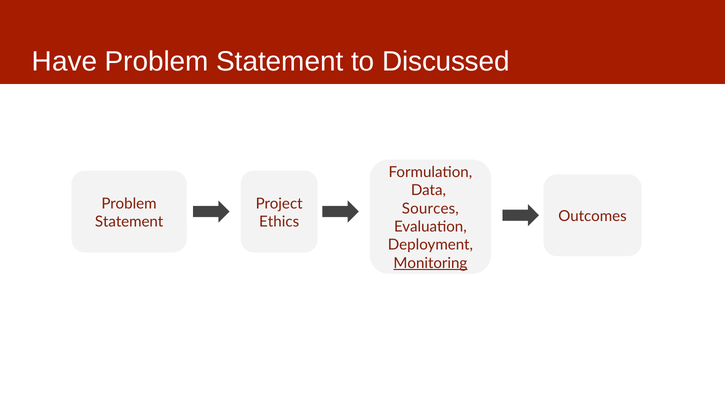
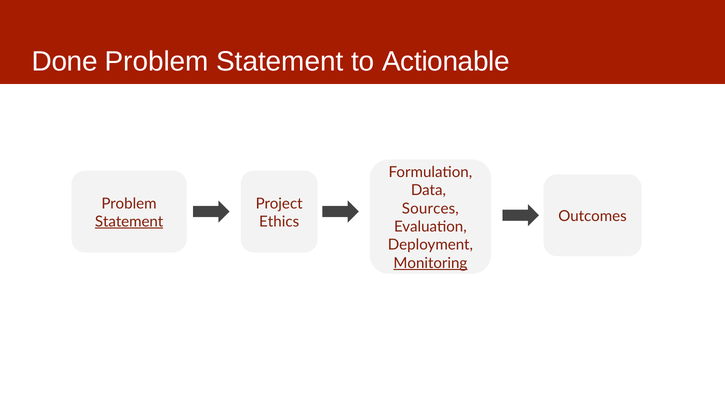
Have: Have -> Done
Discussed: Discussed -> Actionable
Statement at (129, 222) underline: none -> present
